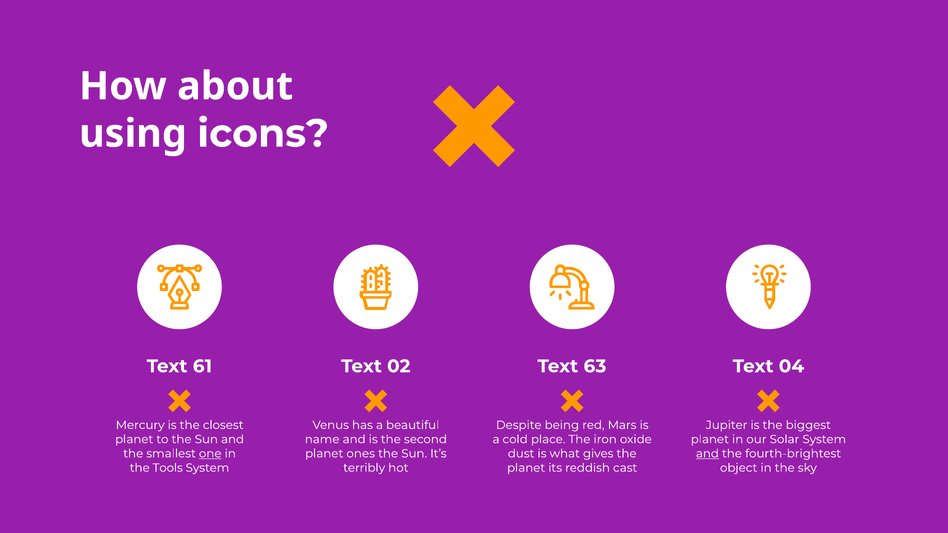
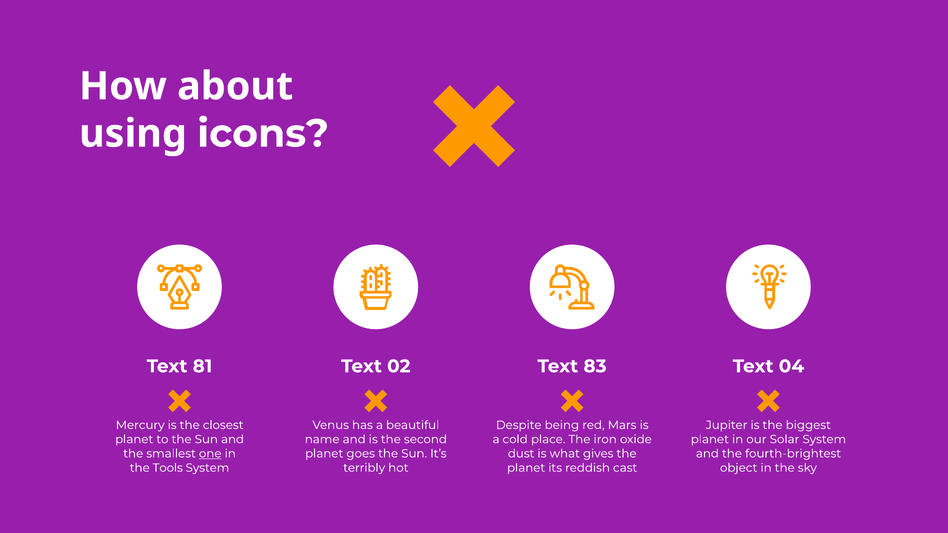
61: 61 -> 81
63: 63 -> 83
ones: ones -> goes
and at (707, 454) underline: present -> none
